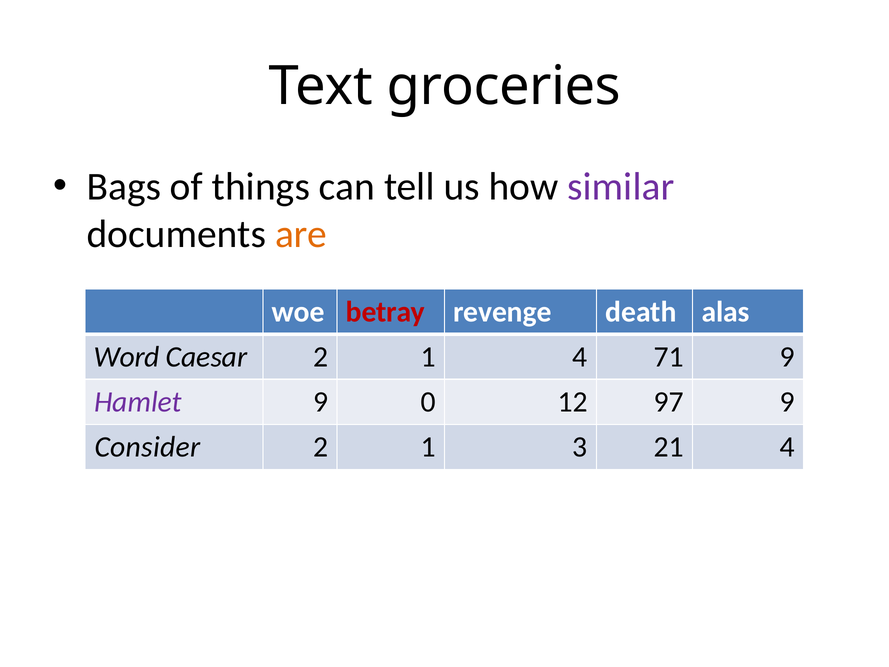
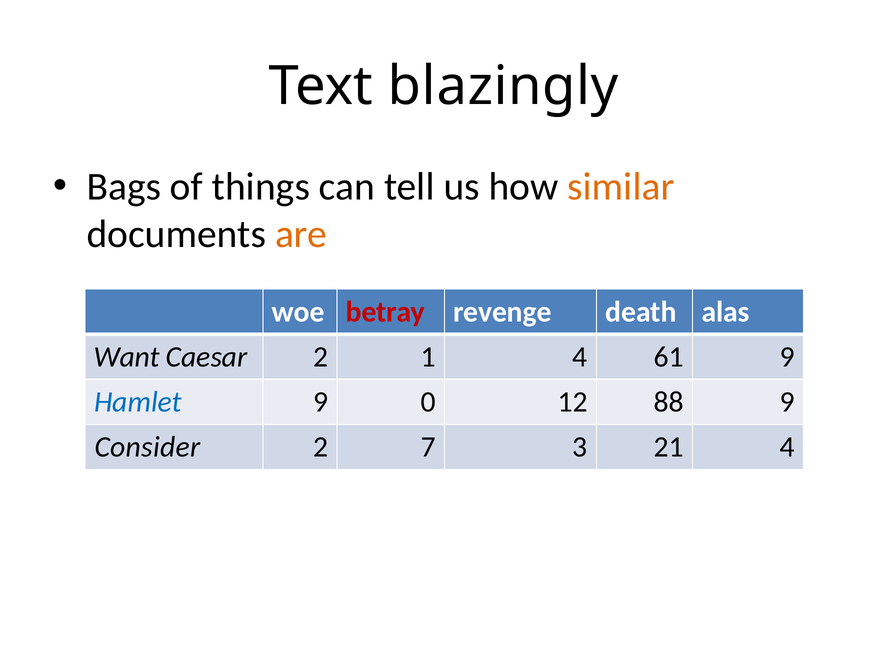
groceries: groceries -> blazingly
similar colour: purple -> orange
Word: Word -> Want
71: 71 -> 61
Hamlet colour: purple -> blue
97: 97 -> 88
1 at (428, 447): 1 -> 7
